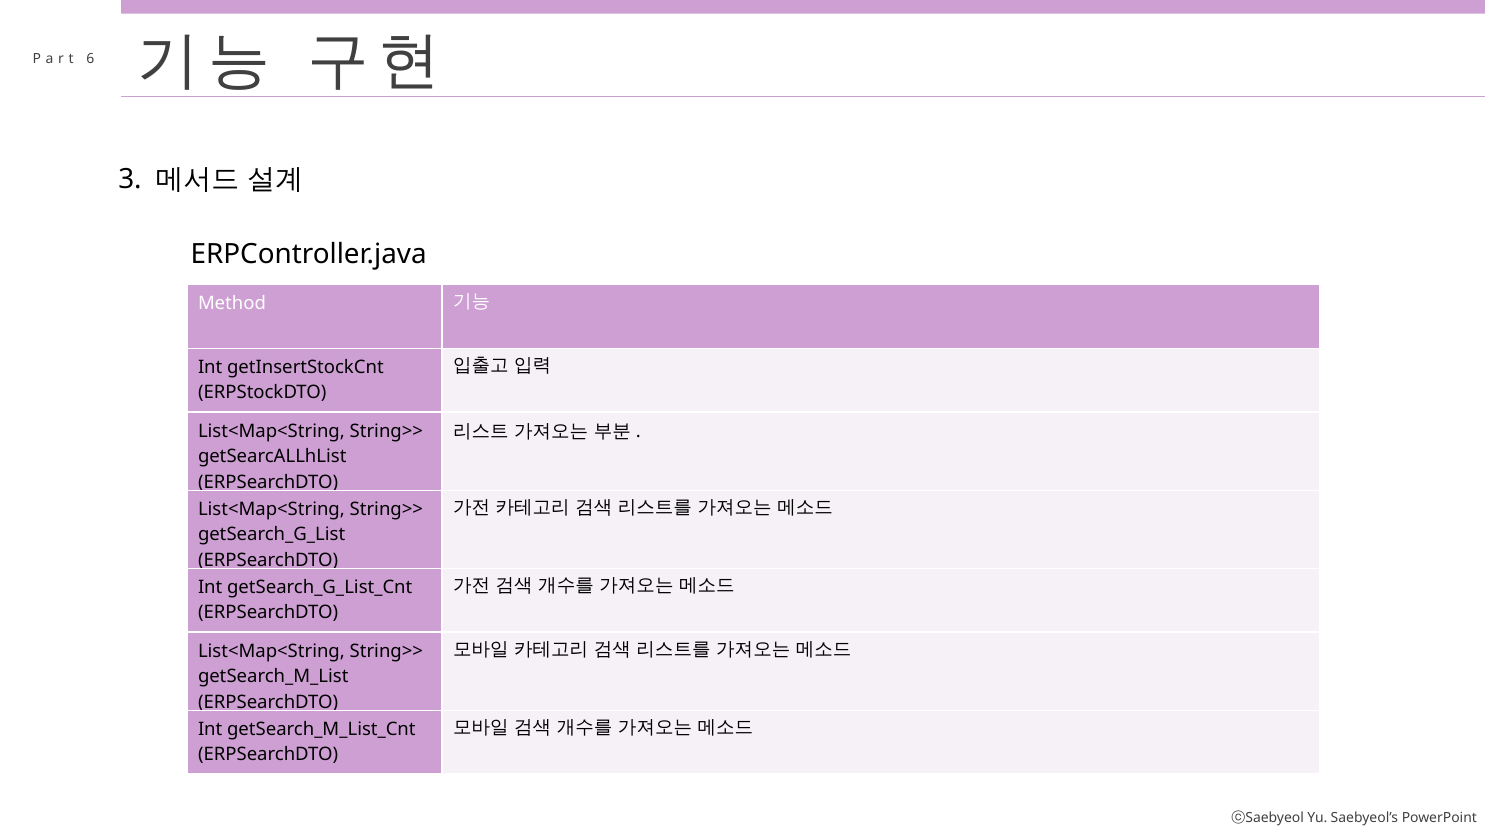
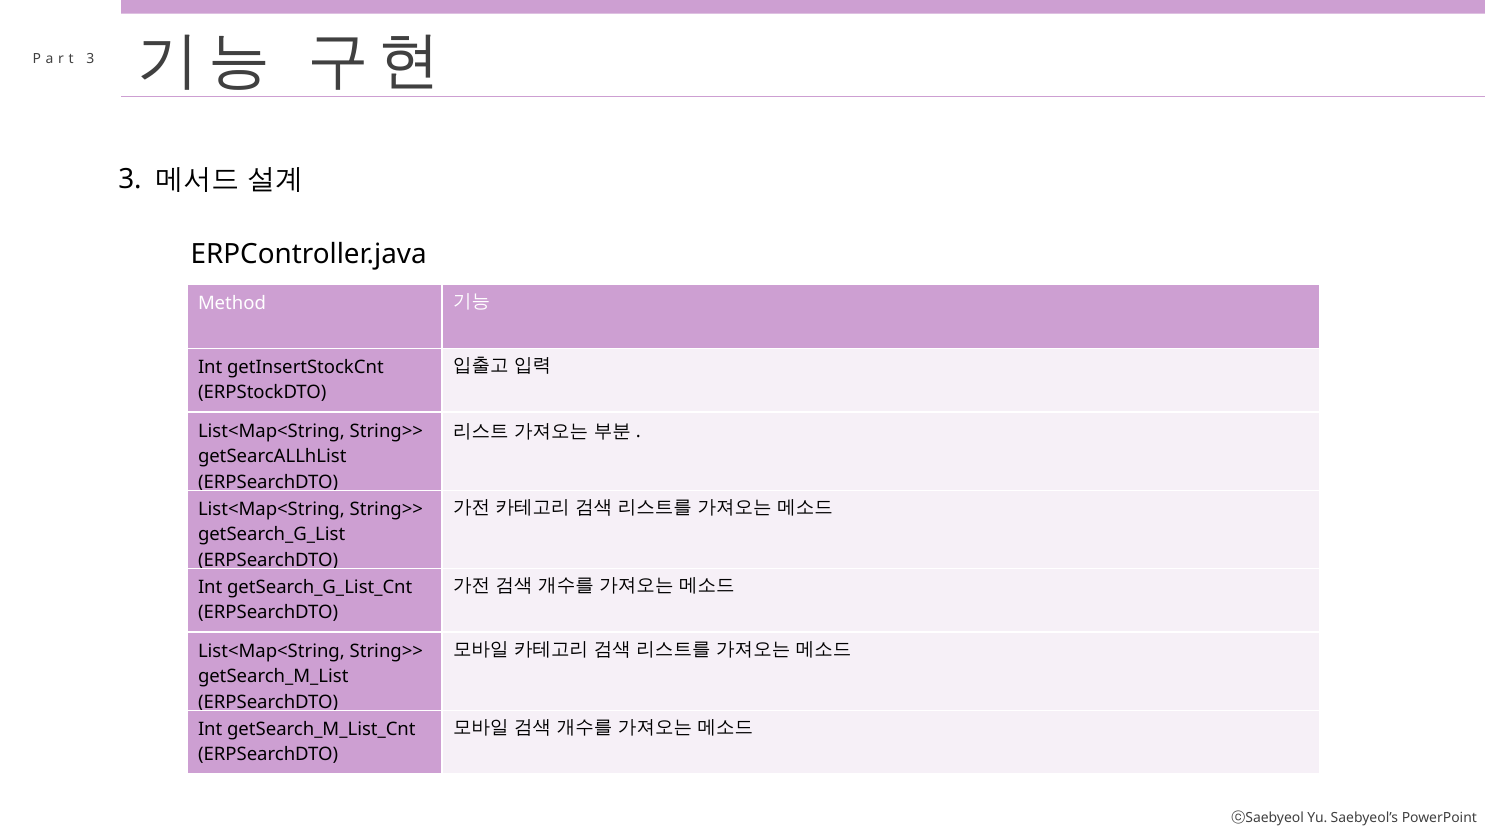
6 at (90, 59): 6 -> 3
